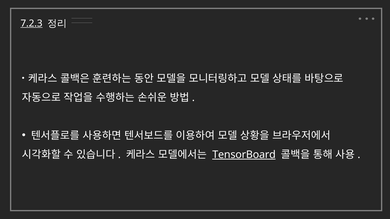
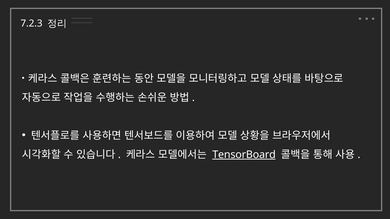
7.2.3 underline: present -> none
